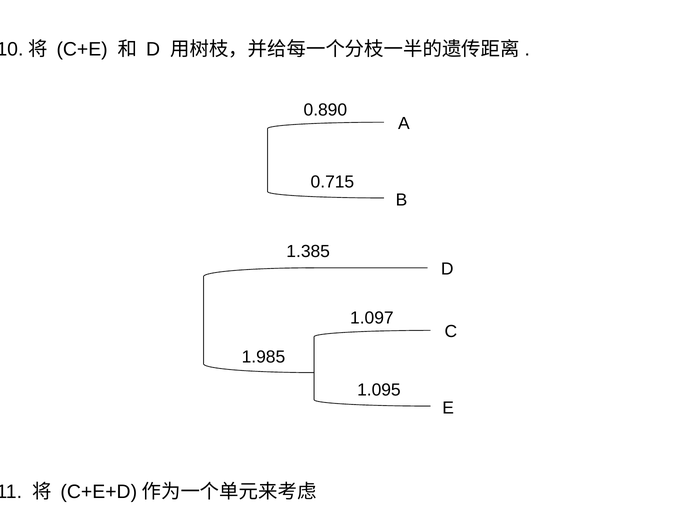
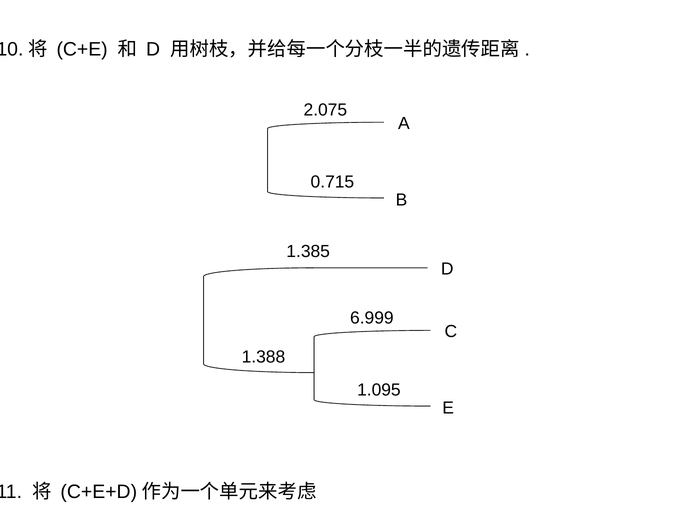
0.890: 0.890 -> 2.075
1.097: 1.097 -> 6.999
1.985: 1.985 -> 1.388
